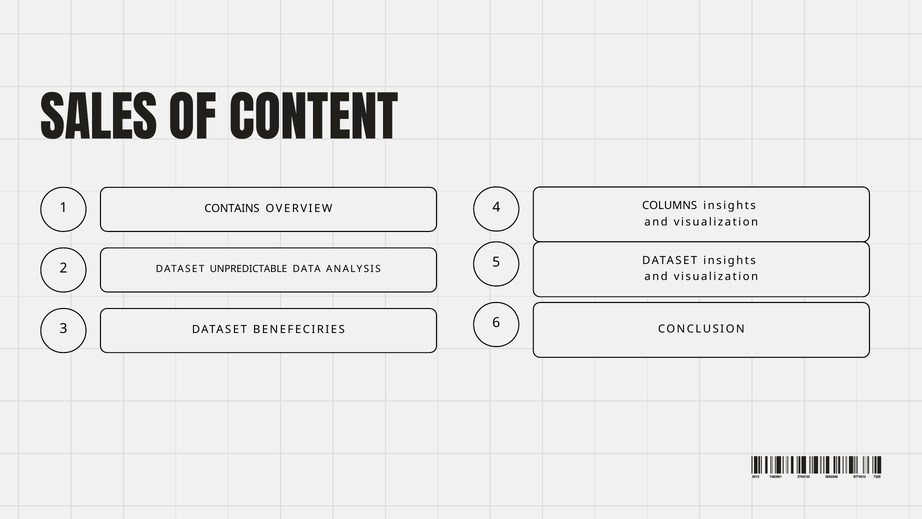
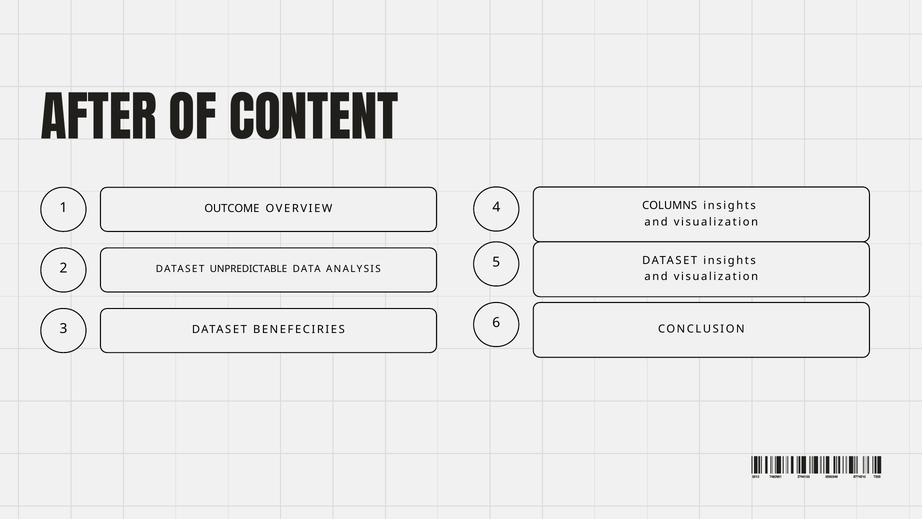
SALES: SALES -> AFTER
CONTAINS: CONTAINS -> OUTCOME
